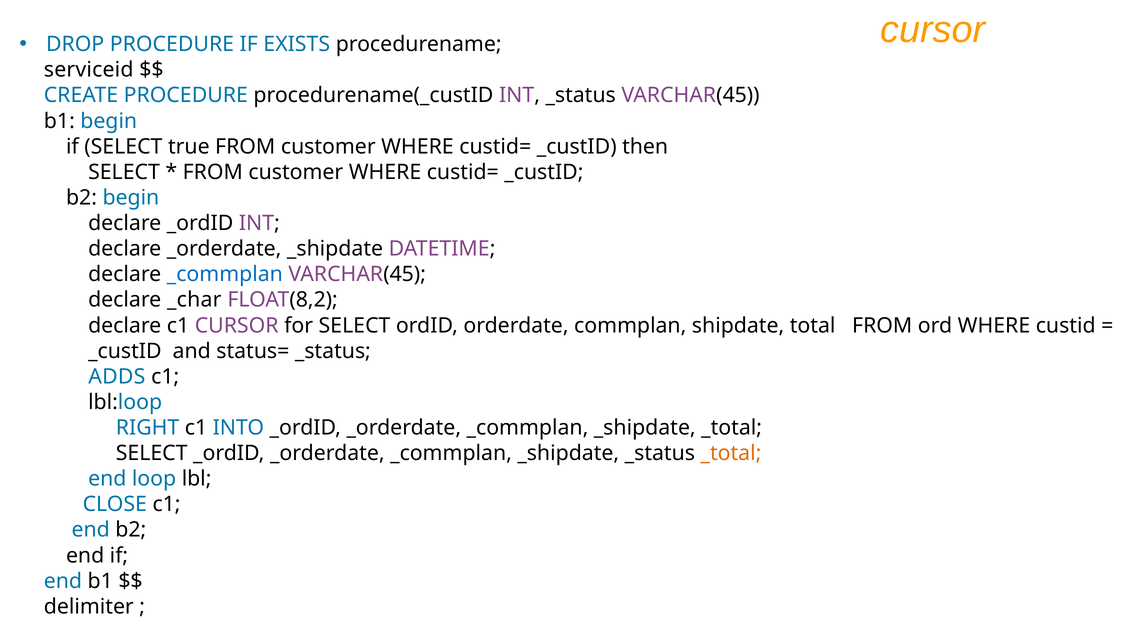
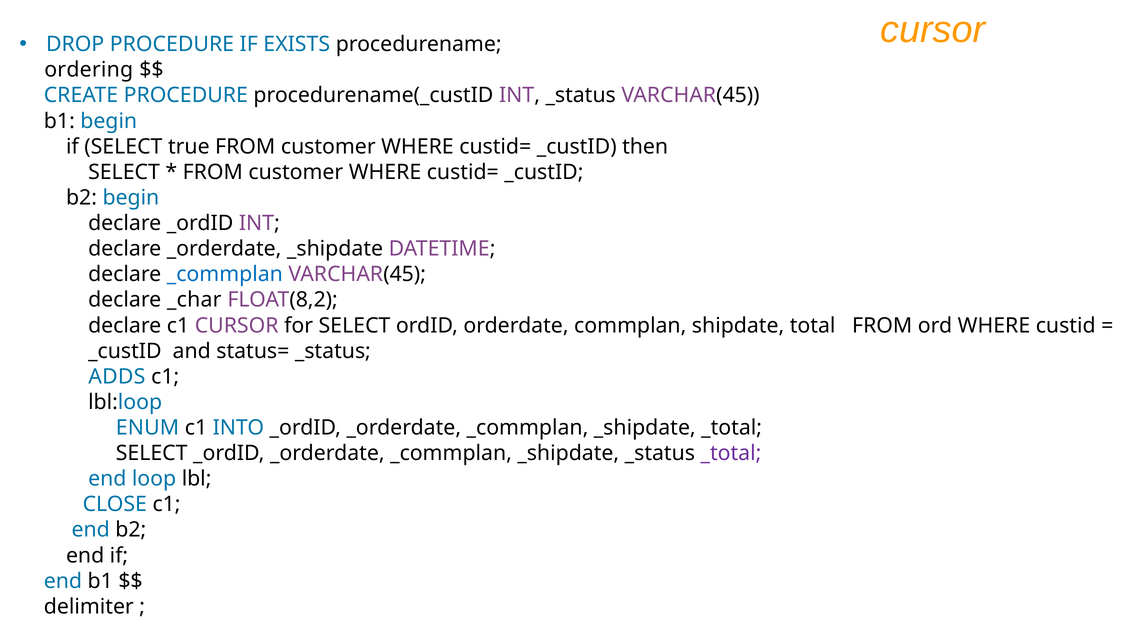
serviceid: serviceid -> ordering
RIGHT: RIGHT -> ENUM
_total at (731, 453) colour: orange -> purple
